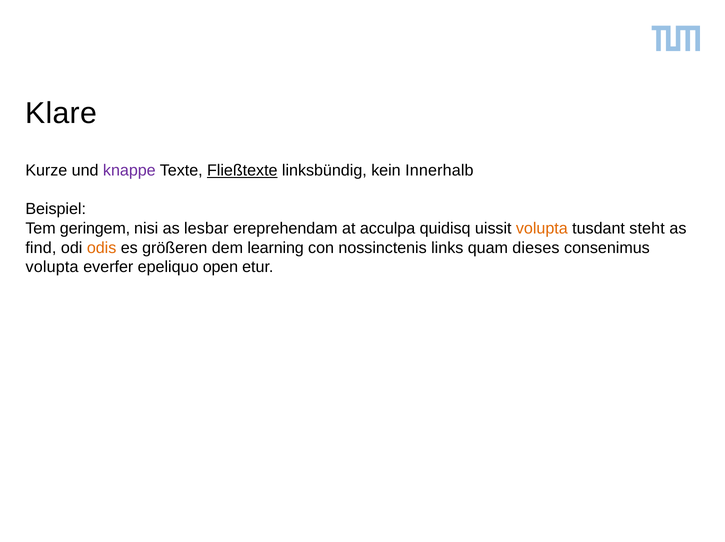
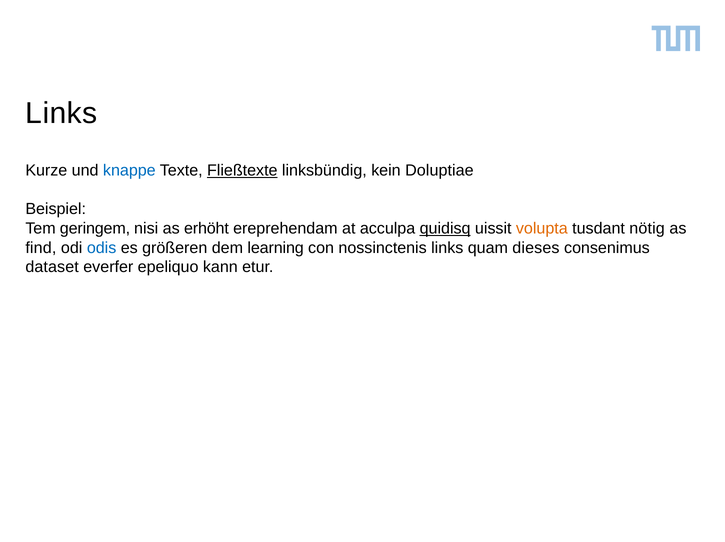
Klare at (61, 113): Klare -> Links
knappe colour: purple -> blue
Innerhalb: Innerhalb -> Doluptiae
lesbar: lesbar -> erhöht
quidisq underline: none -> present
steht: steht -> nötig
odis colour: orange -> blue
volupta at (52, 267): volupta -> dataset
open: open -> kann
